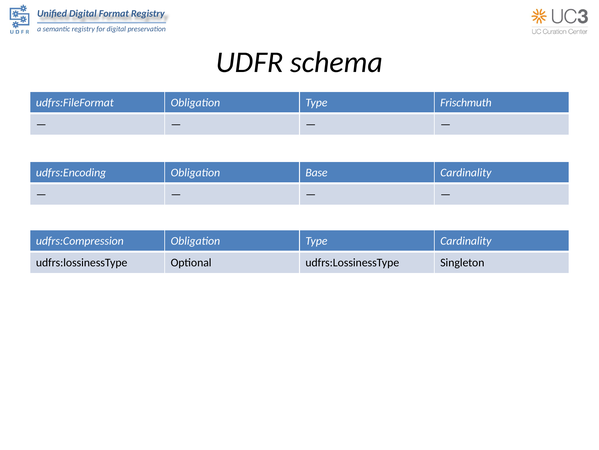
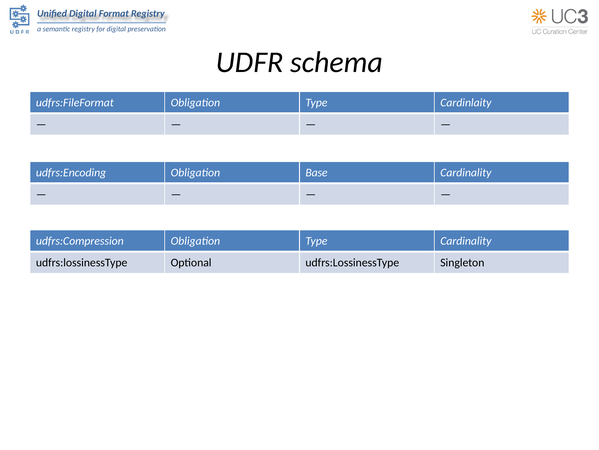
Frischmuth: Frischmuth -> Cardinlaity
